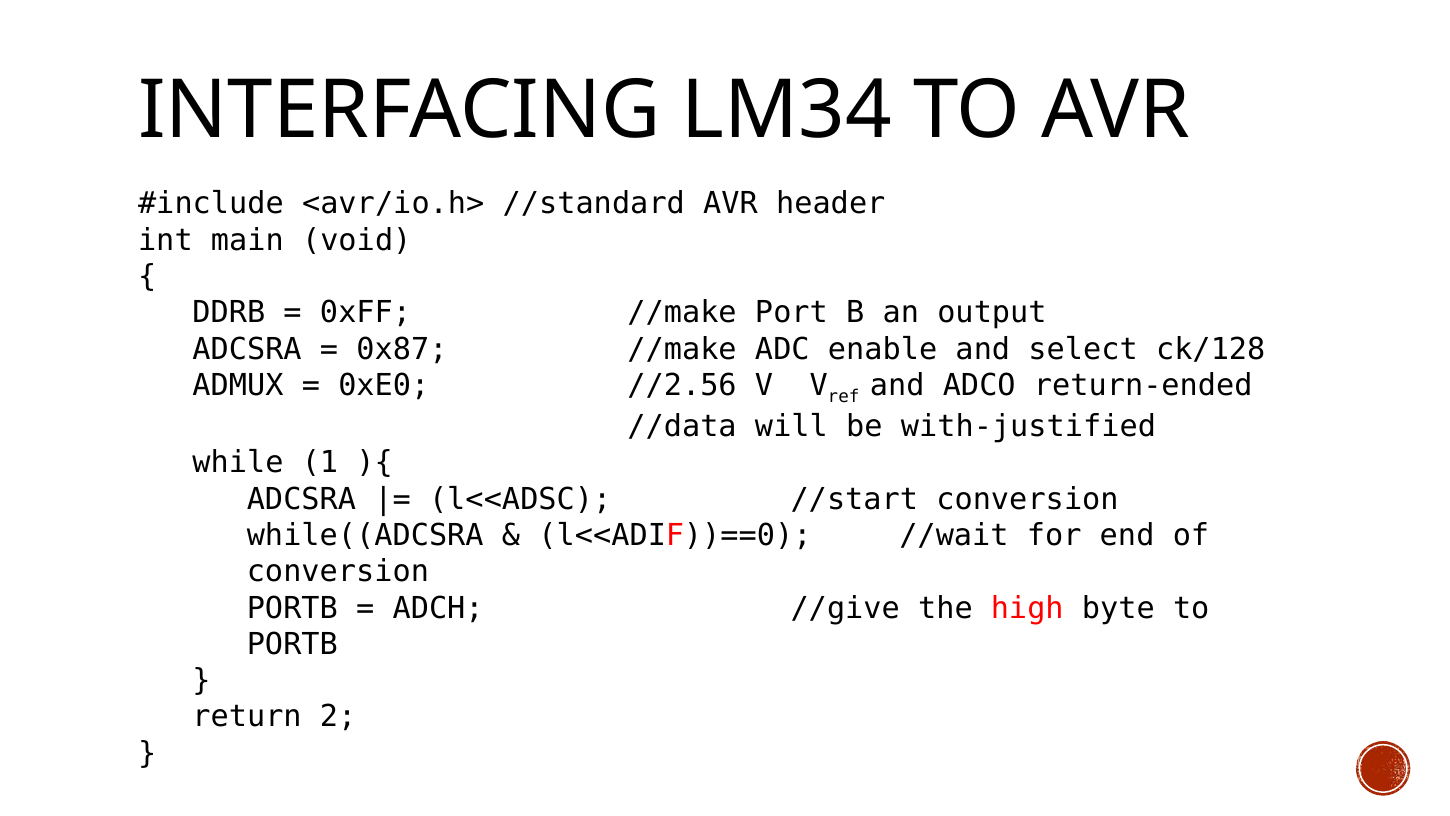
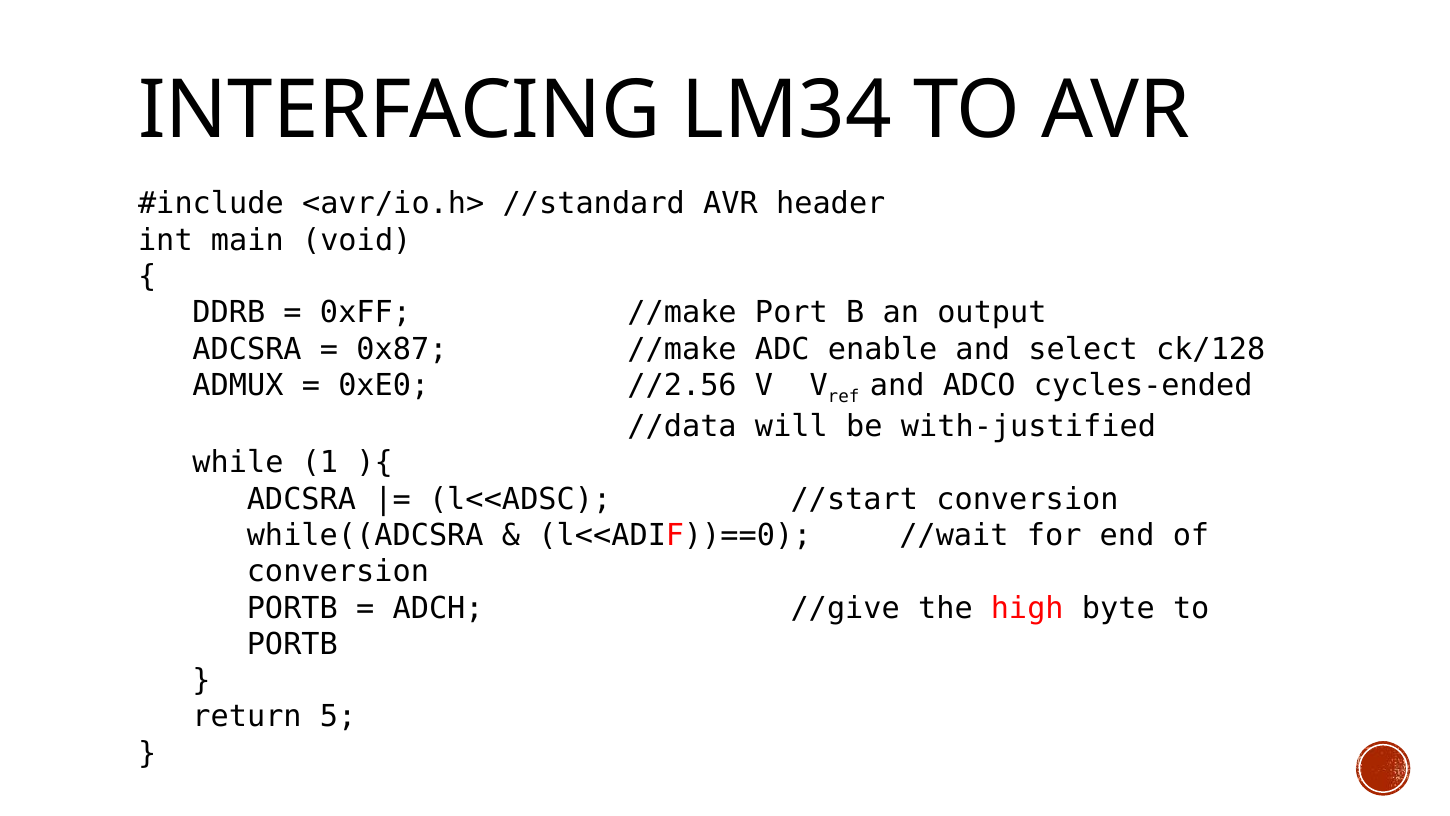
return-ended: return-ended -> cycles-ended
2: 2 -> 5
